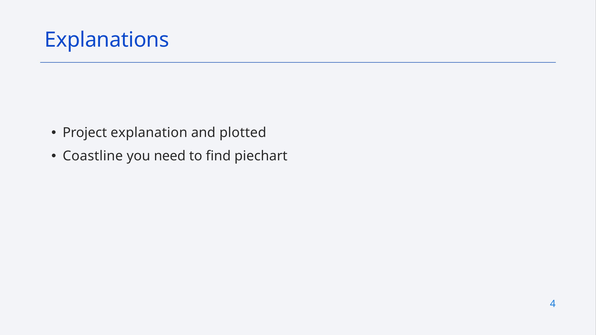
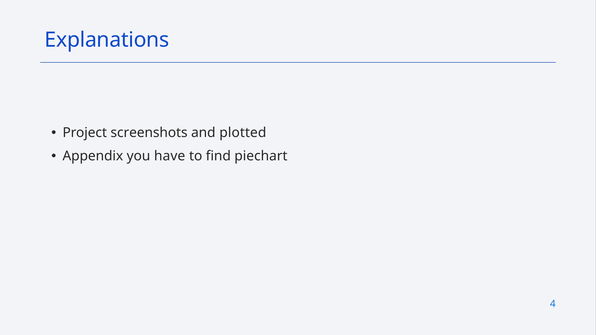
explanation: explanation -> screenshots
Coastline: Coastline -> Appendix
need: need -> have
